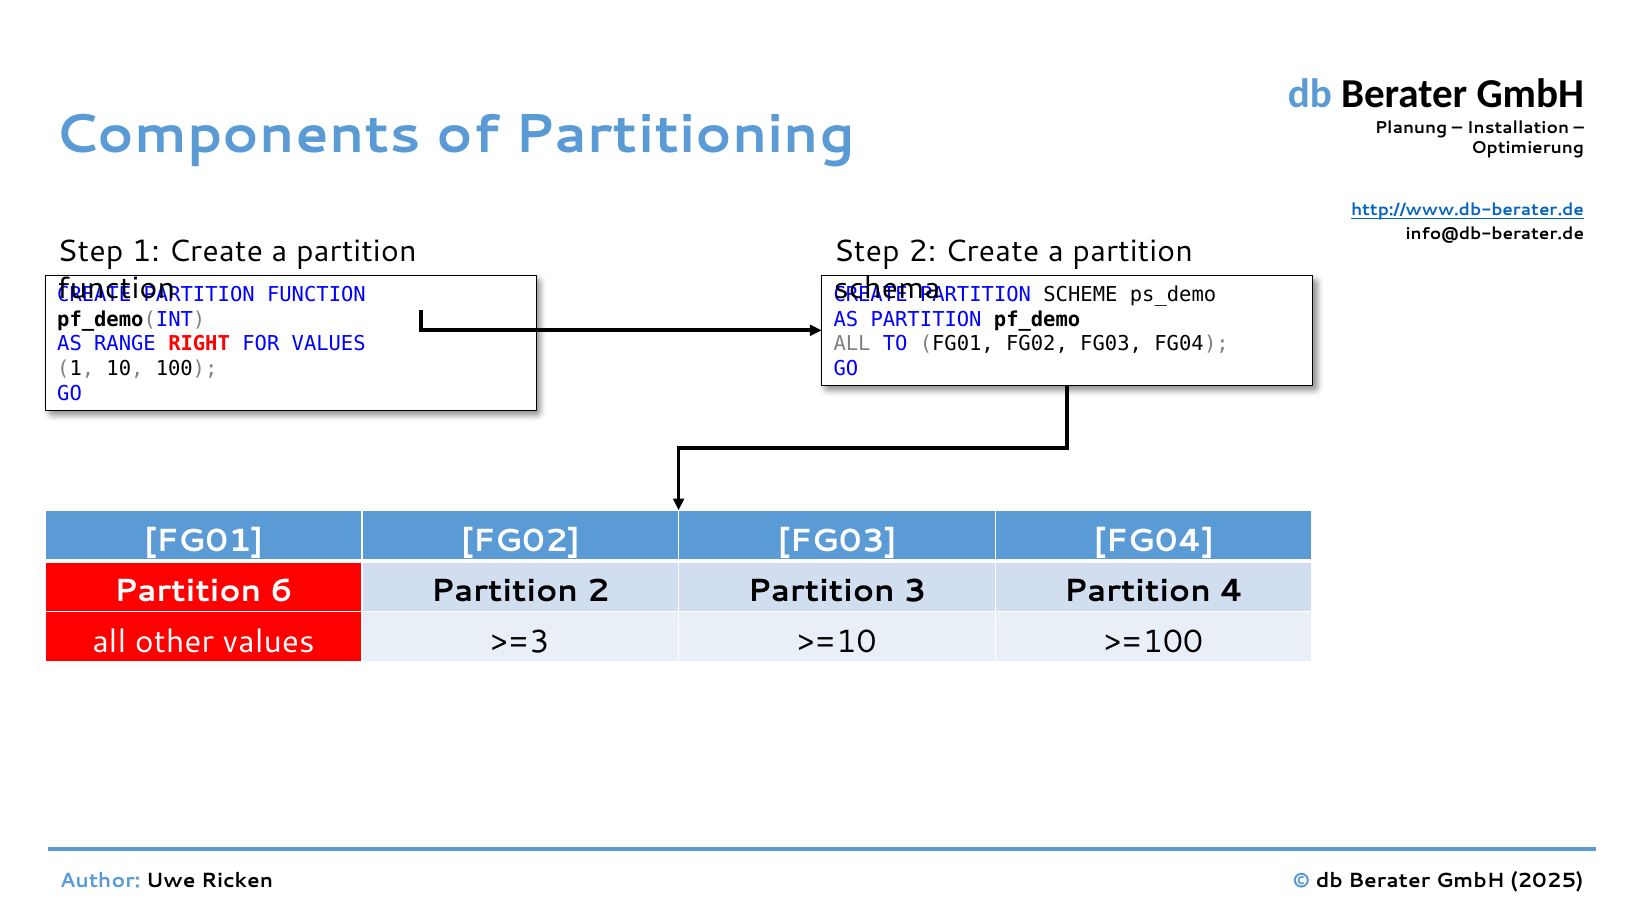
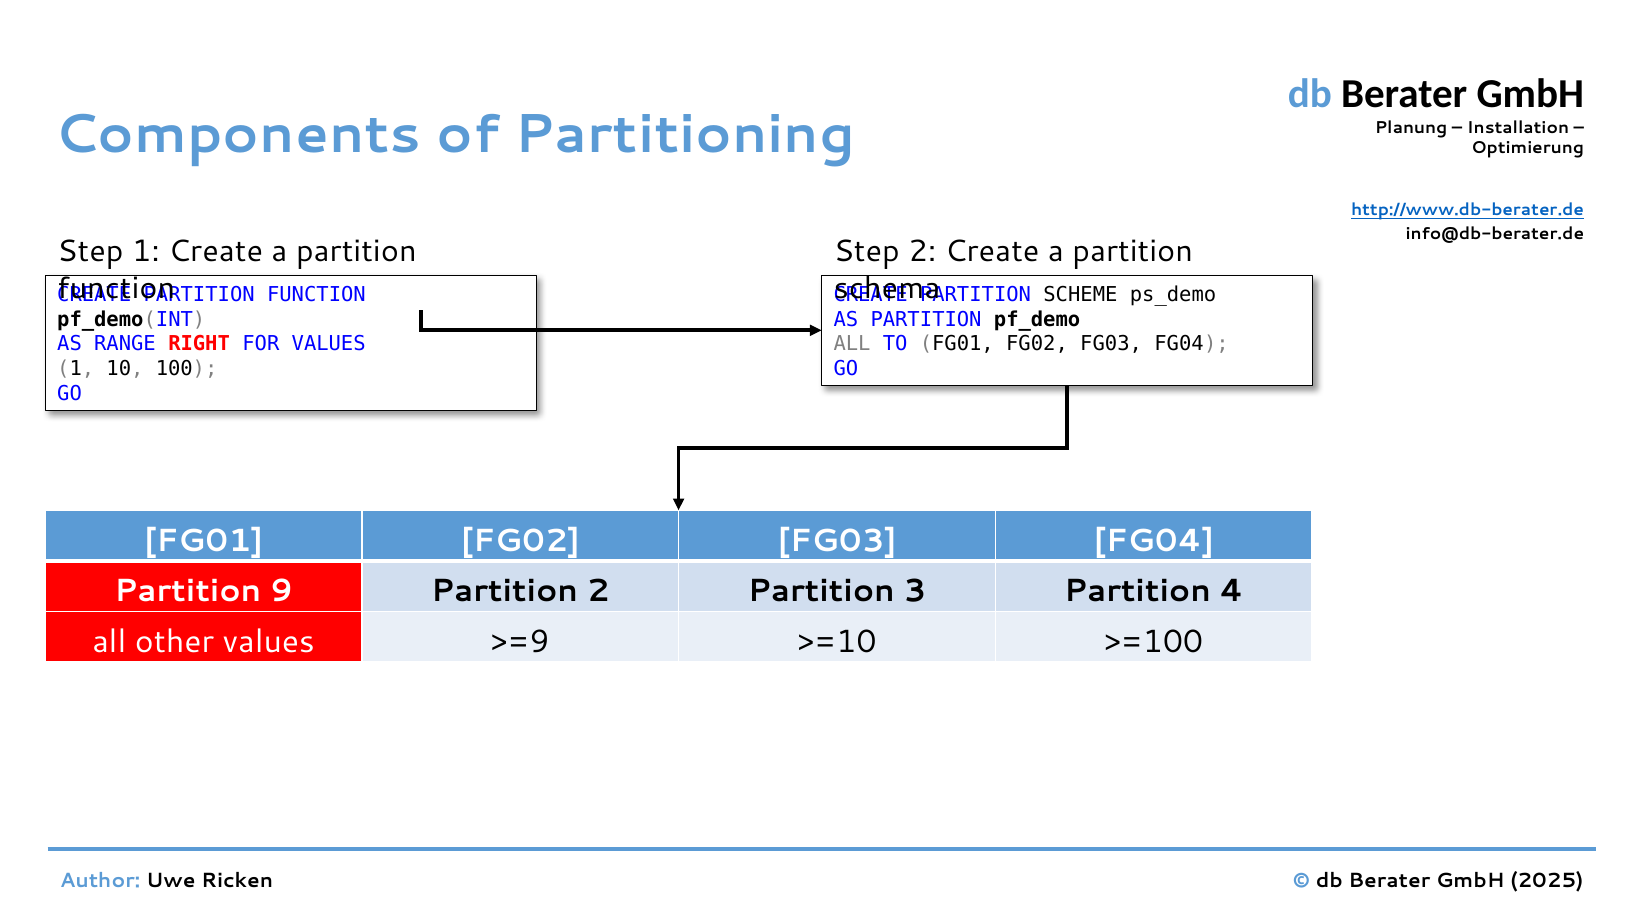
6: 6 -> 9
>=3: >=3 -> >=9
